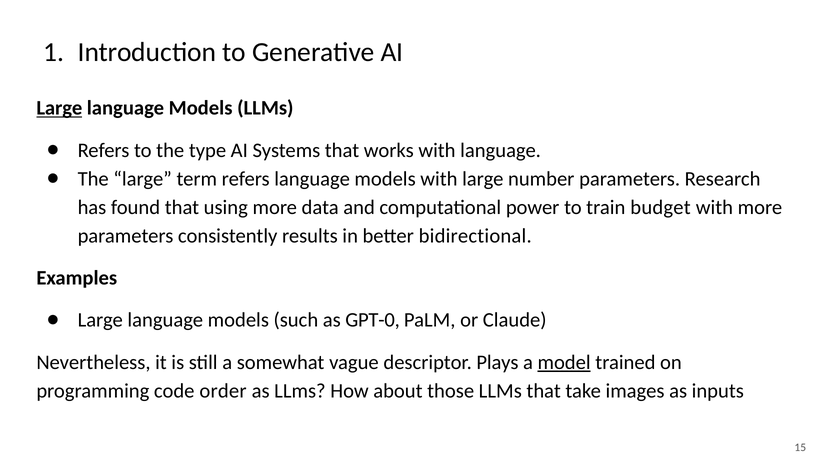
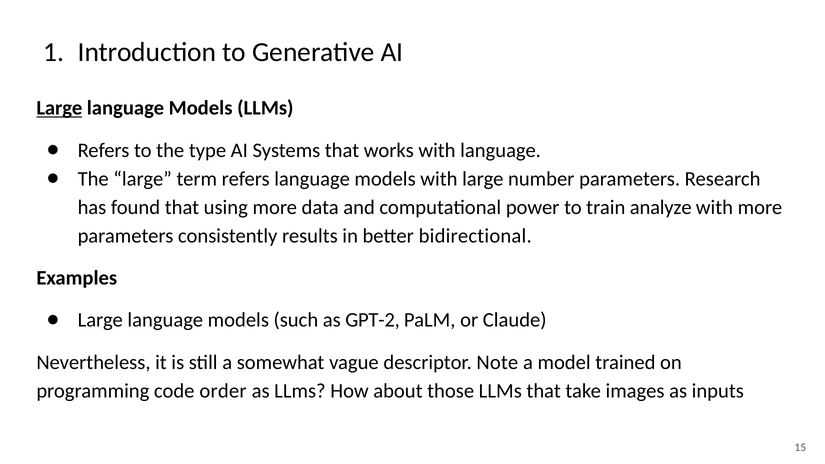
budget: budget -> analyze
GPT-0: GPT-0 -> GPT-2
Plays: Plays -> Note
model underline: present -> none
